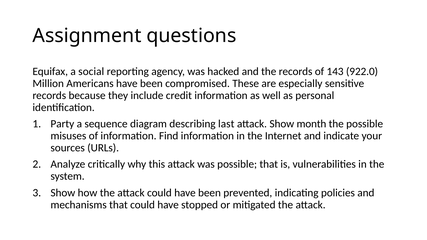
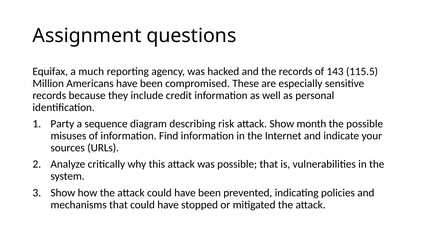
social: social -> much
922.0: 922.0 -> 115.5
last: last -> risk
